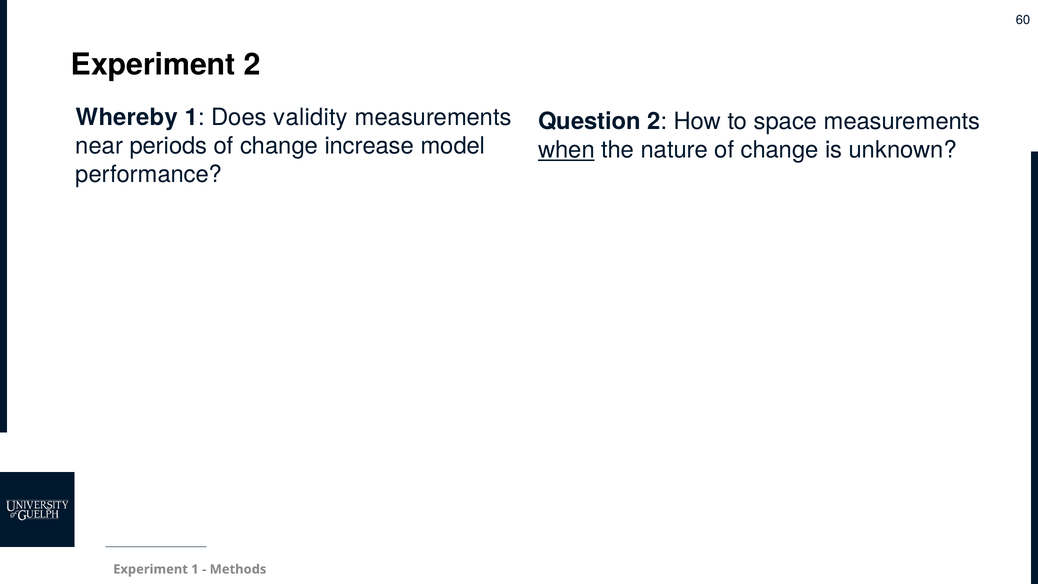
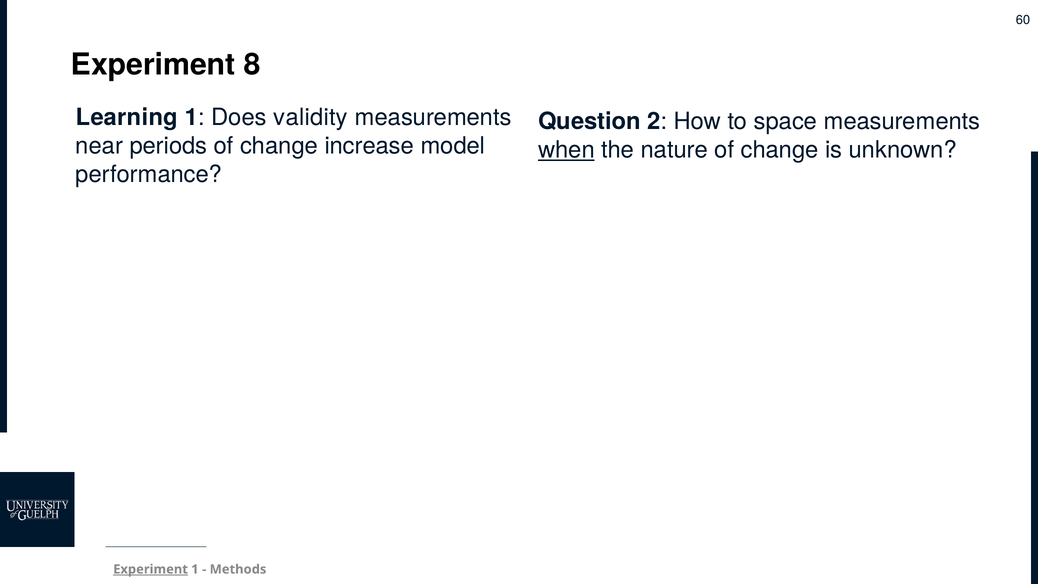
Experiment 2: 2 -> 8
Whereby: Whereby -> Learning
Experiment at (151, 569) underline: none -> present
